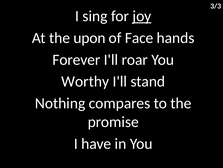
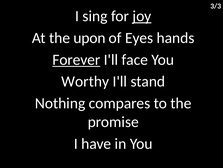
Face: Face -> Eyes
Forever underline: none -> present
roar: roar -> face
